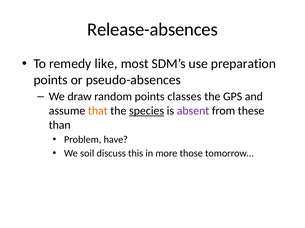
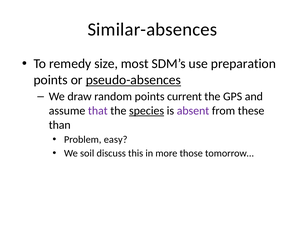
Release-absences: Release-absences -> Similar-absences
like: like -> size
pseudo-absences underline: none -> present
classes: classes -> current
that colour: orange -> purple
have: have -> easy
